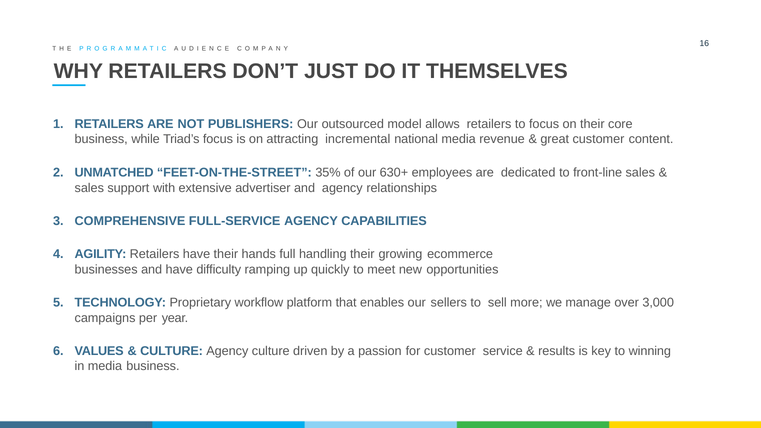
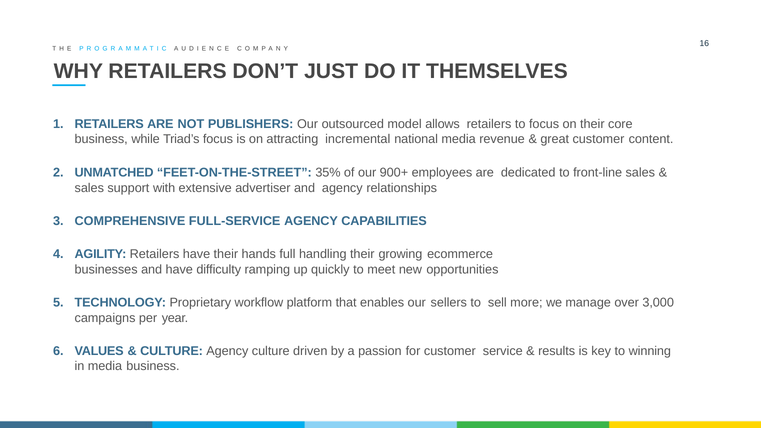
630+: 630+ -> 900+
